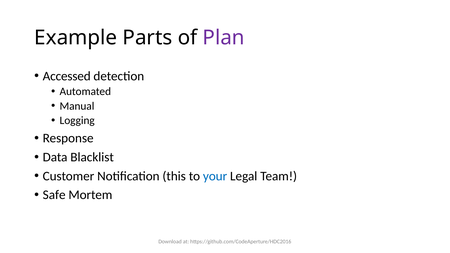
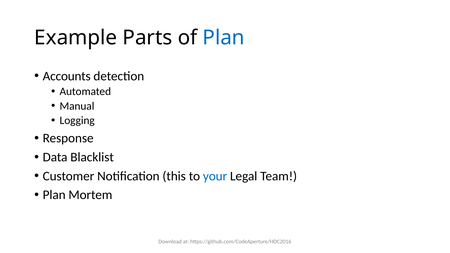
Plan at (224, 38) colour: purple -> blue
Accessed: Accessed -> Accounts
Safe at (54, 195): Safe -> Plan
